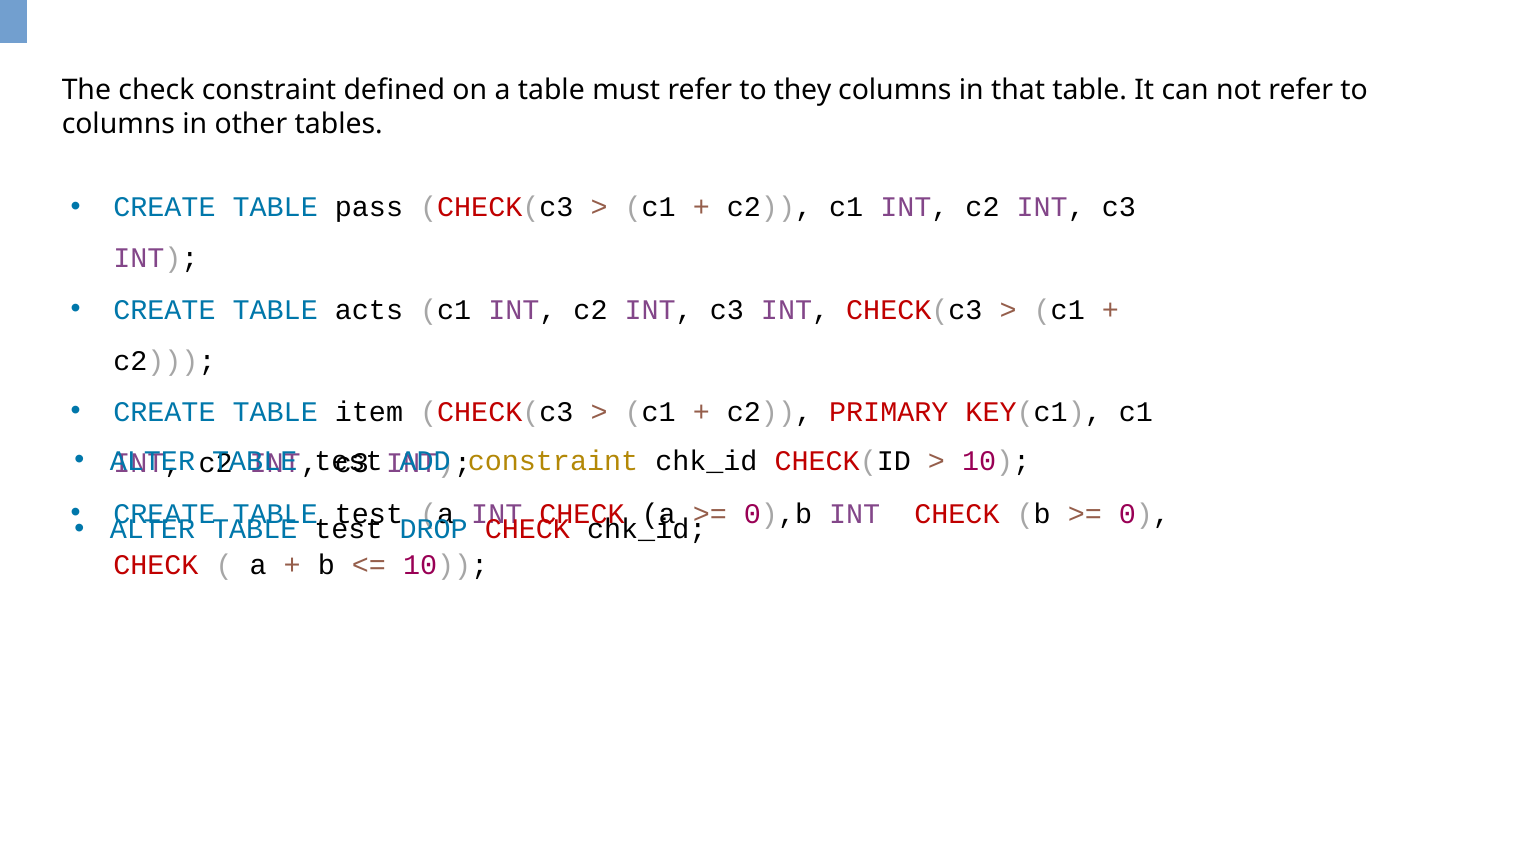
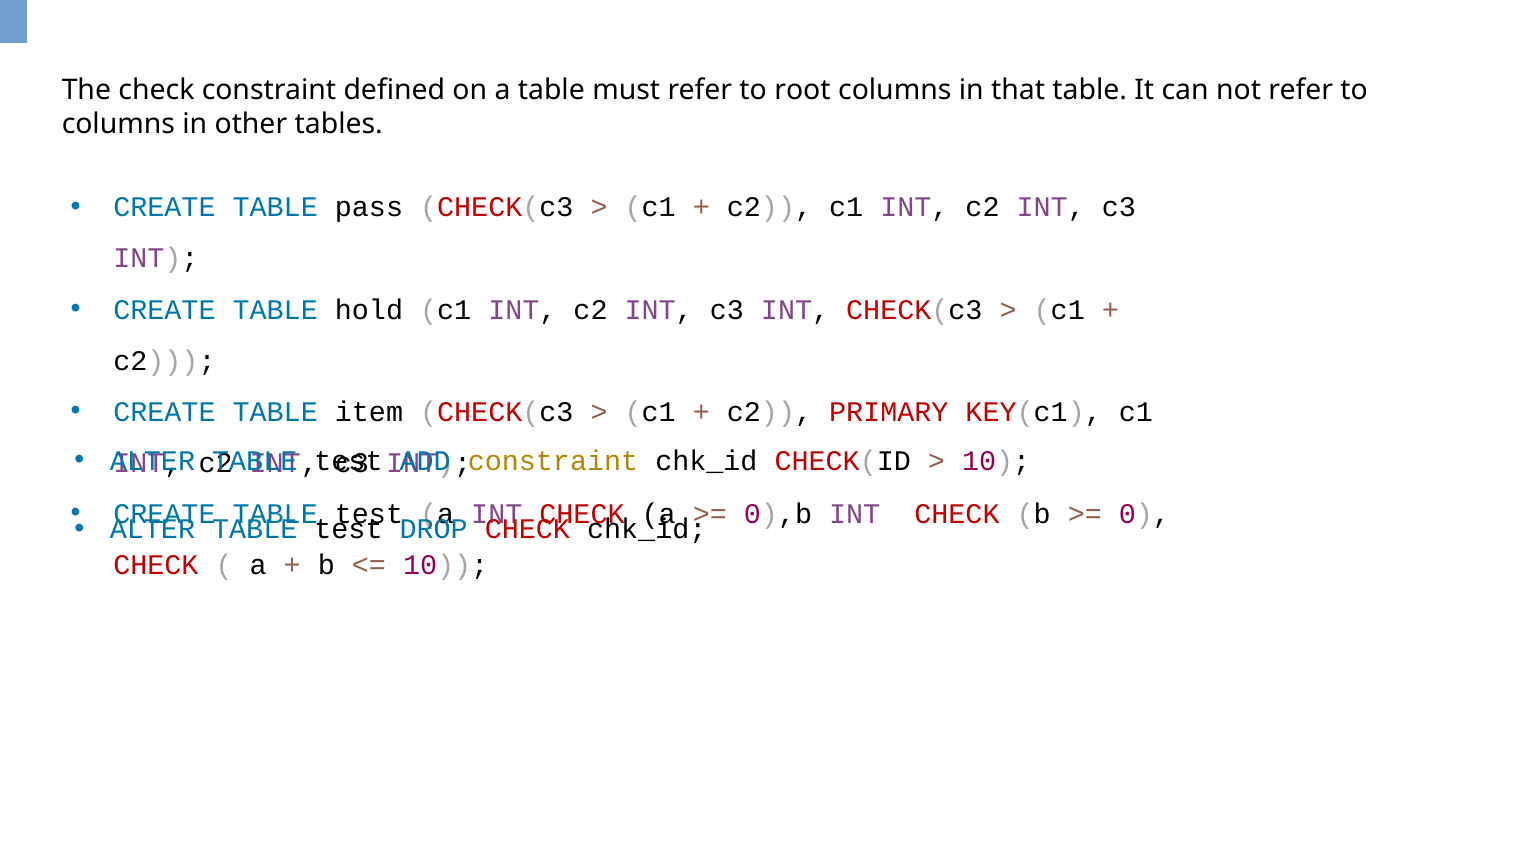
they: they -> root
acts: acts -> hold
